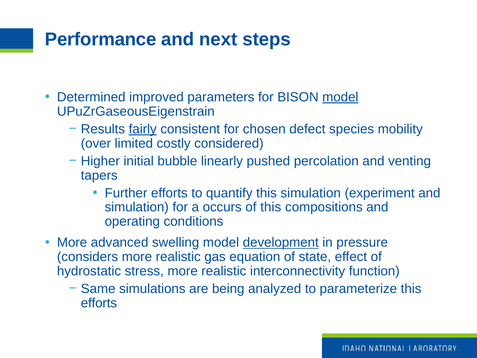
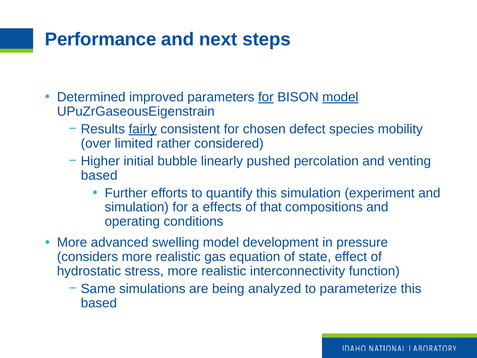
for at (266, 97) underline: none -> present
costly: costly -> rather
tapers at (99, 175): tapers -> based
occurs: occurs -> effects
of this: this -> that
development underline: present -> none
efforts at (99, 303): efforts -> based
